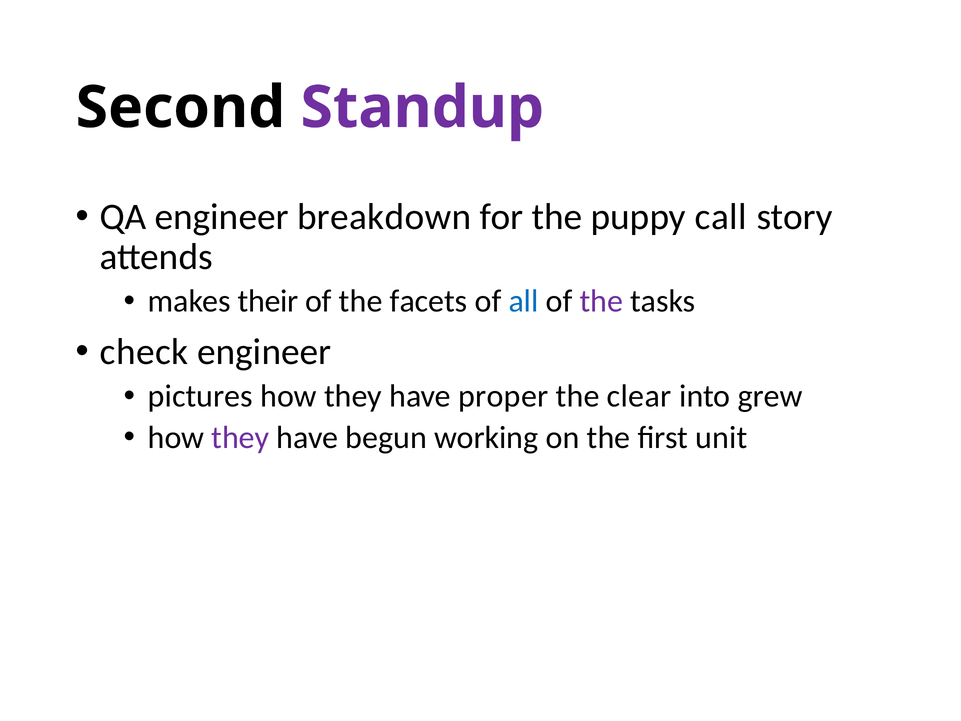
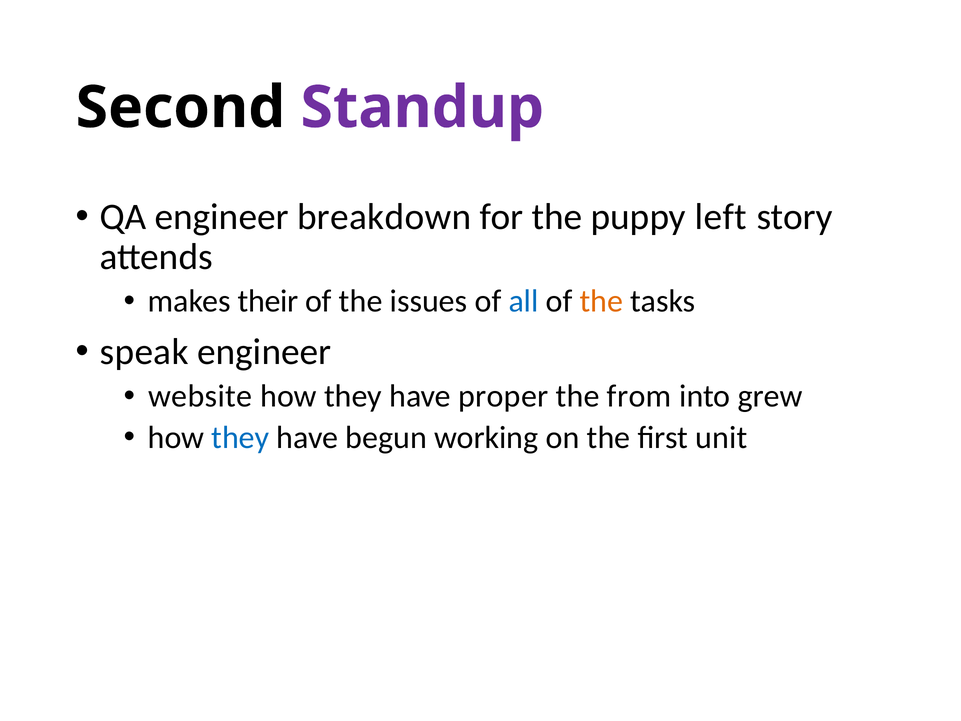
call: call -> left
facets: facets -> issues
the at (601, 301) colour: purple -> orange
check: check -> speak
pictures: pictures -> website
clear: clear -> from
they at (240, 437) colour: purple -> blue
